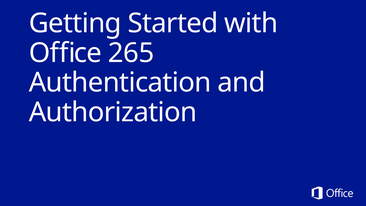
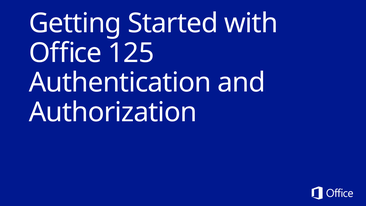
265: 265 -> 125
